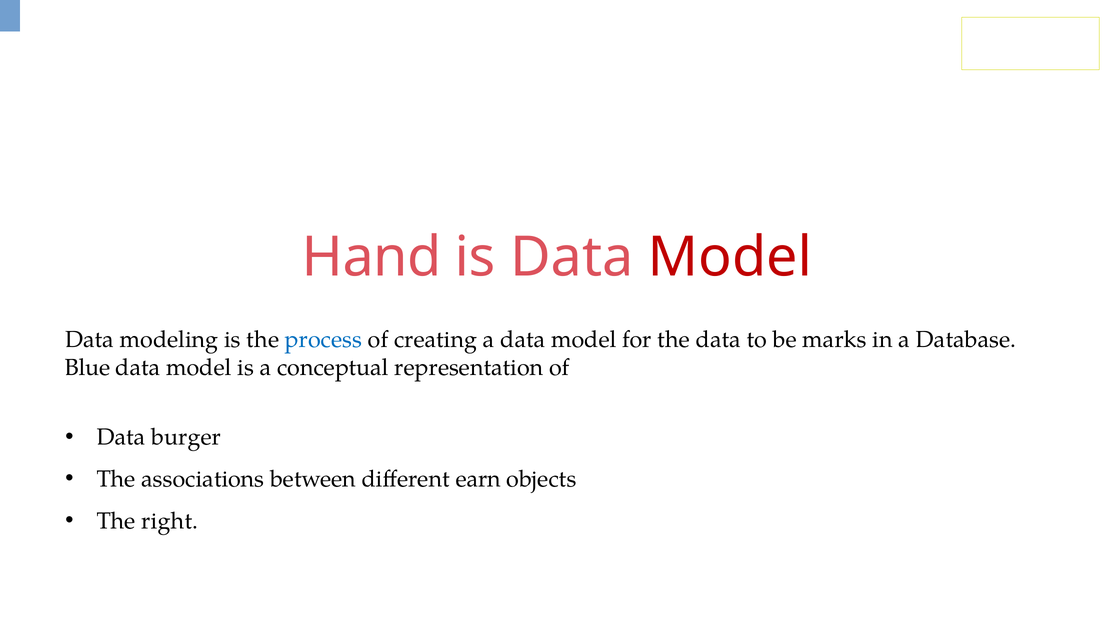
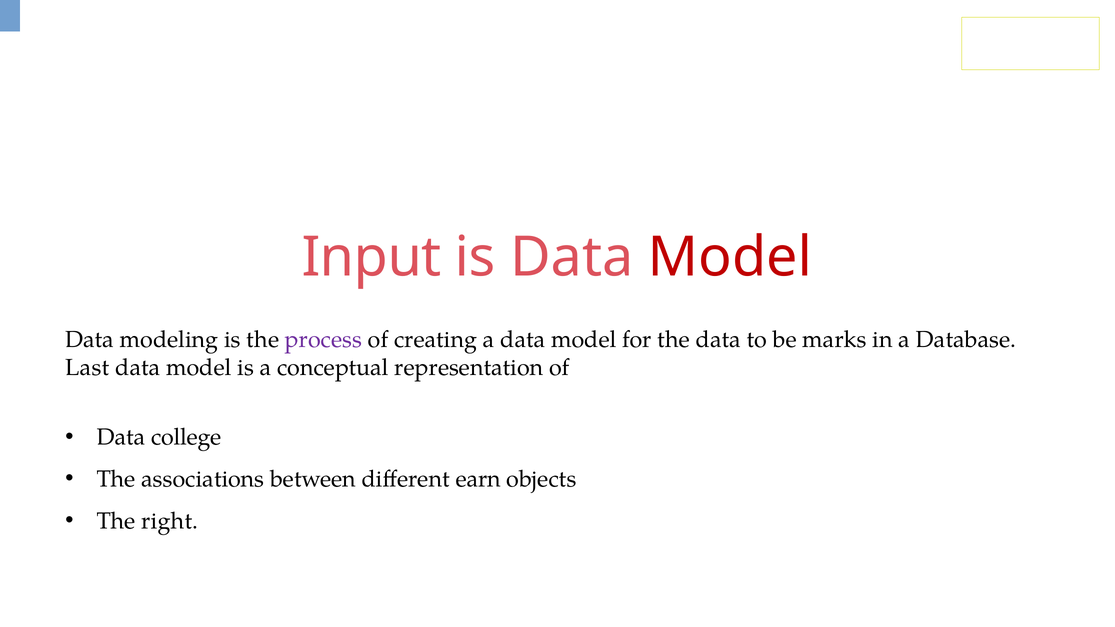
Hand: Hand -> Input
process colour: blue -> purple
Blue: Blue -> Last
burger: burger -> college
